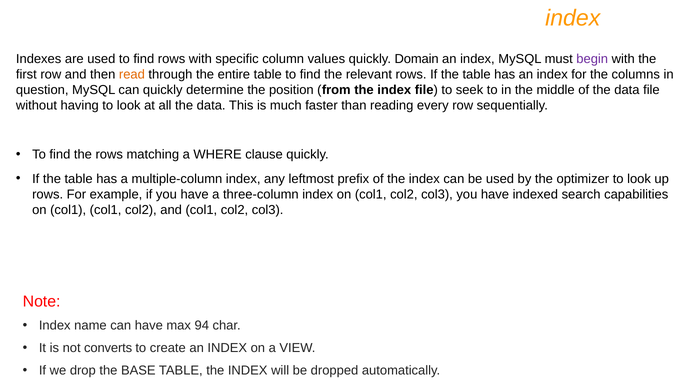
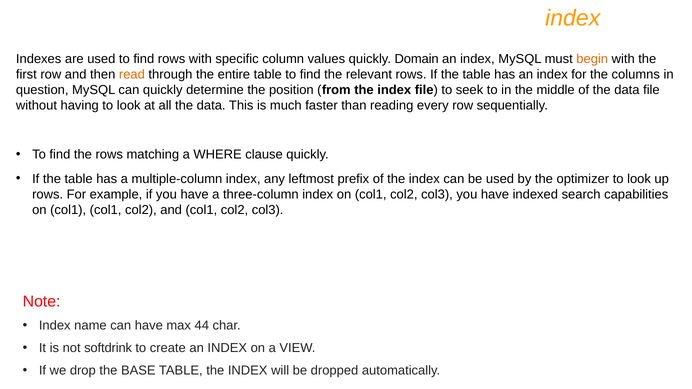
begin colour: purple -> orange
94: 94 -> 44
converts: converts -> softdrink
